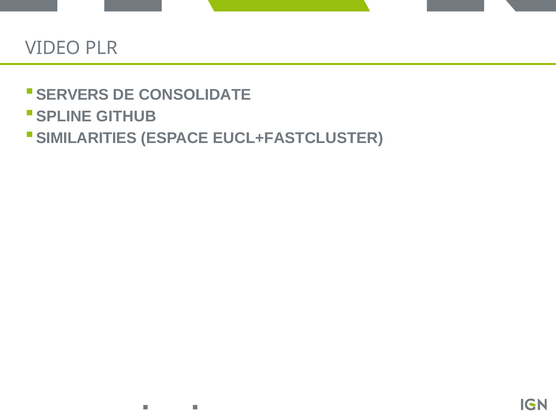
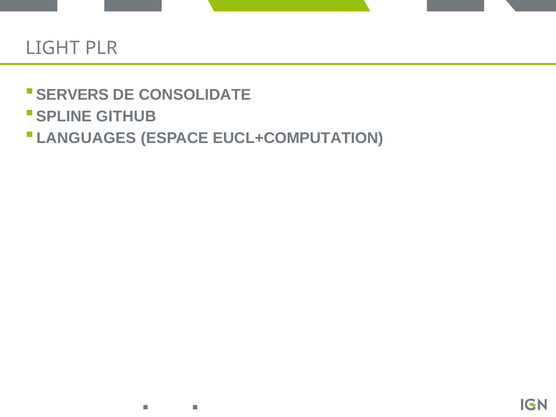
VIDEO: VIDEO -> LIGHT
SIMILARITIES: SIMILARITIES -> LANGUAGES
EUCL+FASTCLUSTER: EUCL+FASTCLUSTER -> EUCL+COMPUTATION
